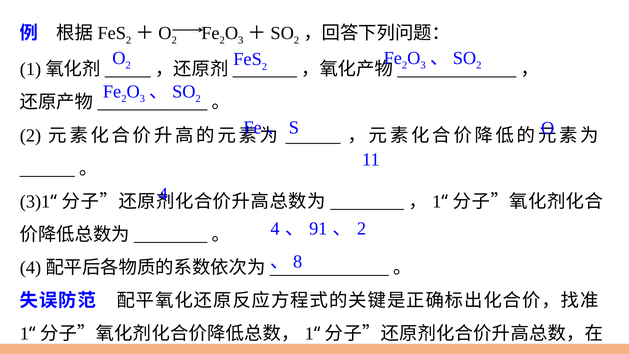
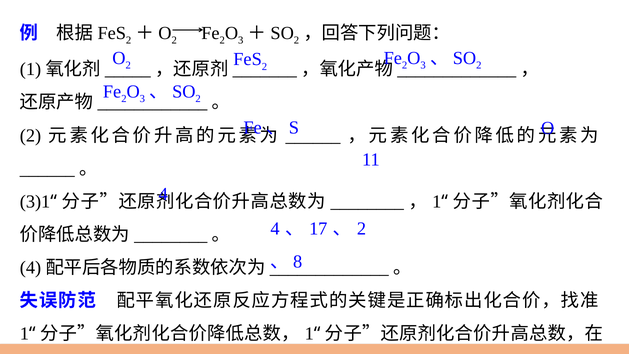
91: 91 -> 17
